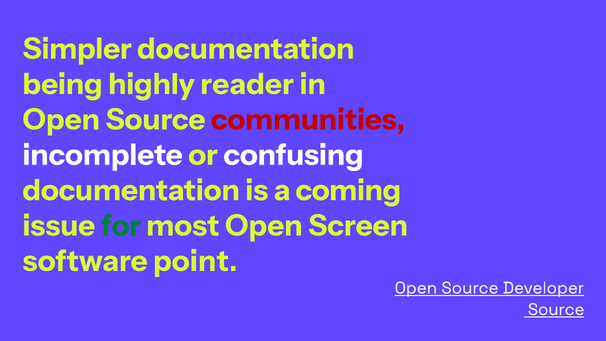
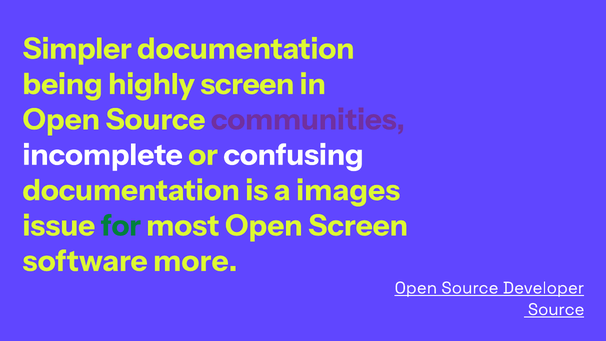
highly reader: reader -> screen
communities colour: red -> purple
coming: coming -> images
point: point -> more
